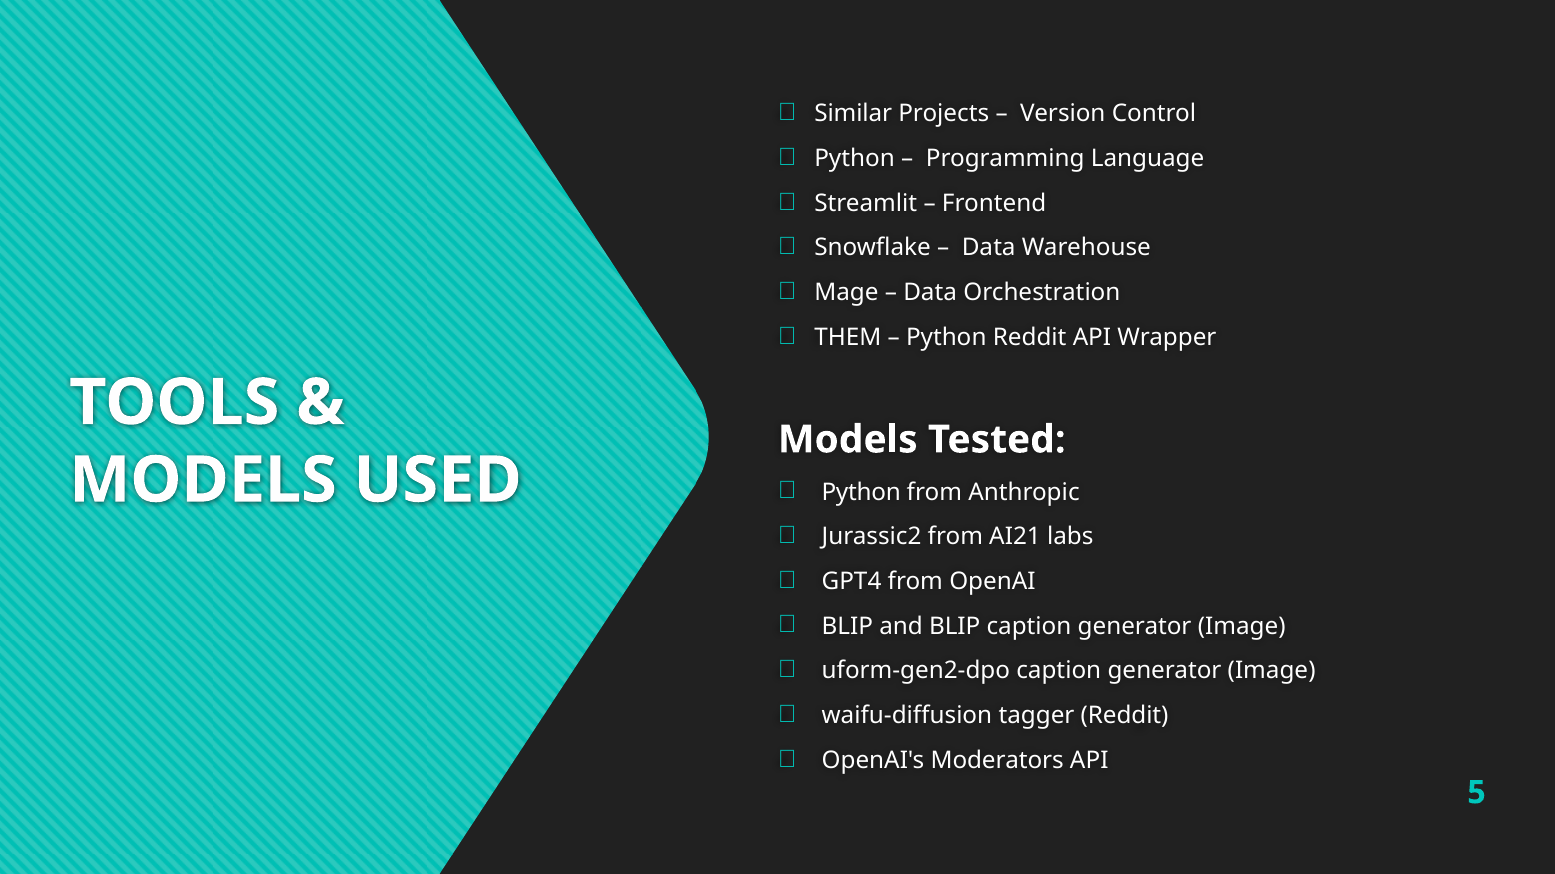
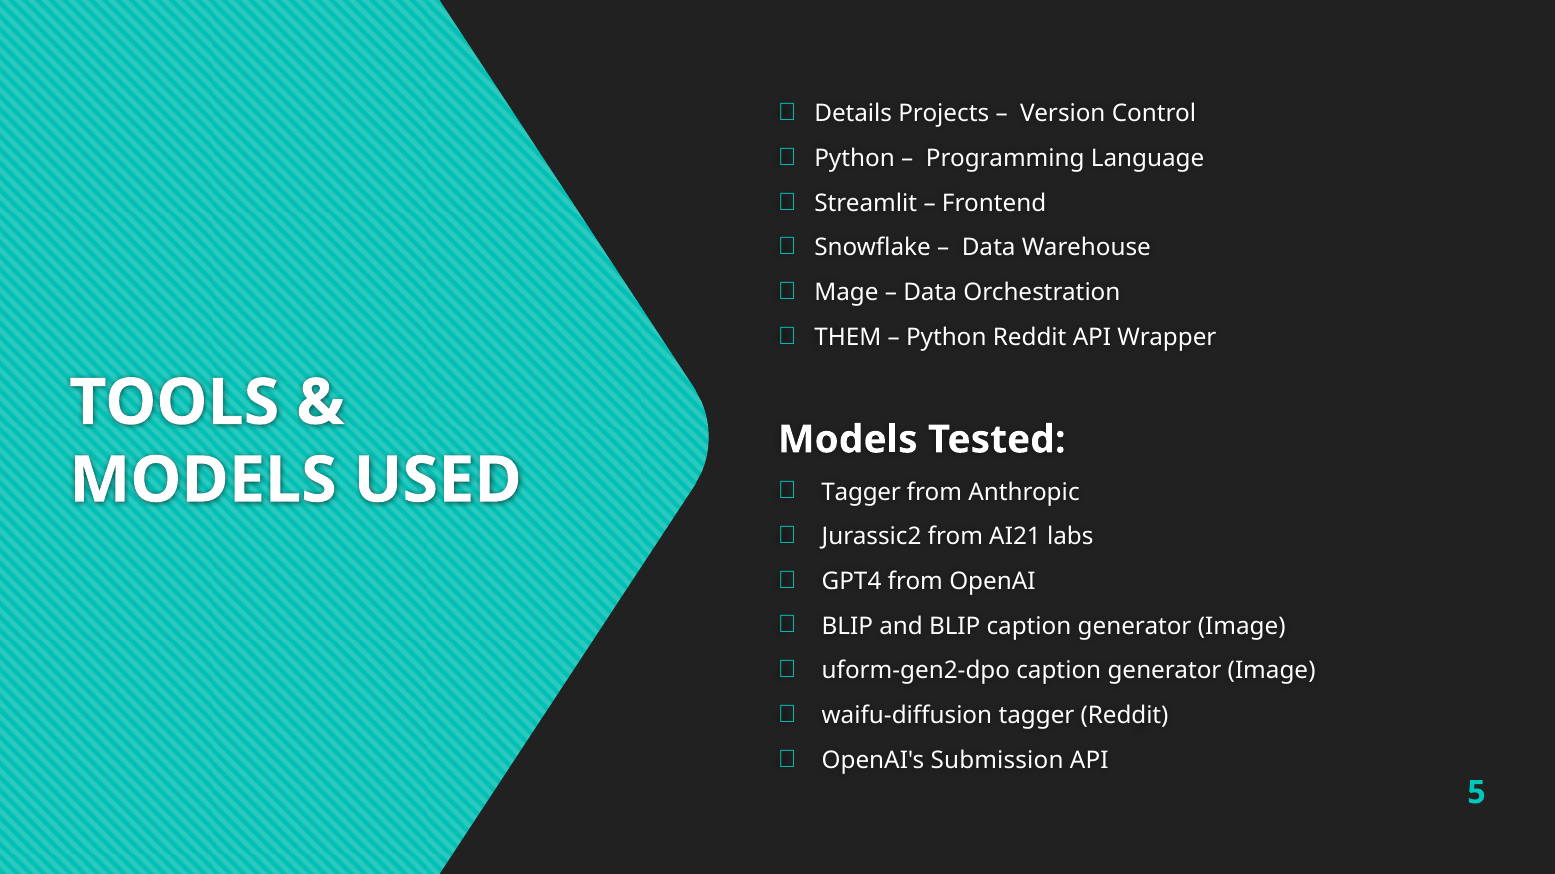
Similar: Similar -> Details
Python at (861, 492): Python -> Tagger
Moderators: Moderators -> Submission
